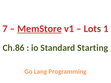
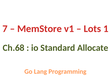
MemStore underline: present -> none
Ch.86: Ch.86 -> Ch.68
Starting: Starting -> Allocate
